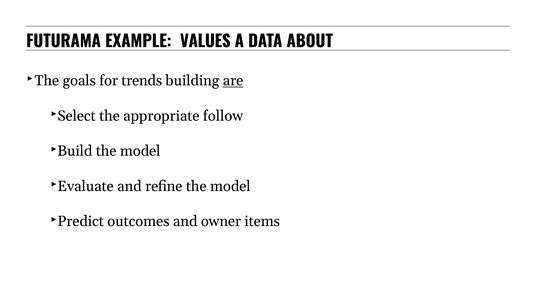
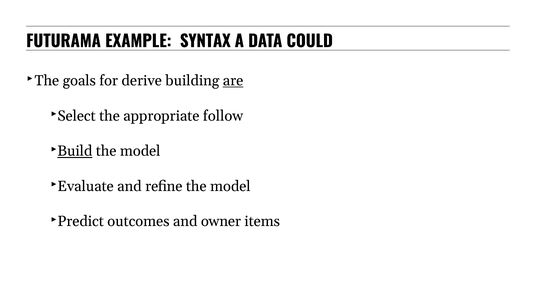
VALUES: VALUES -> SYNTAX
ABOUT: ABOUT -> COULD
trends: trends -> derive
Build underline: none -> present
